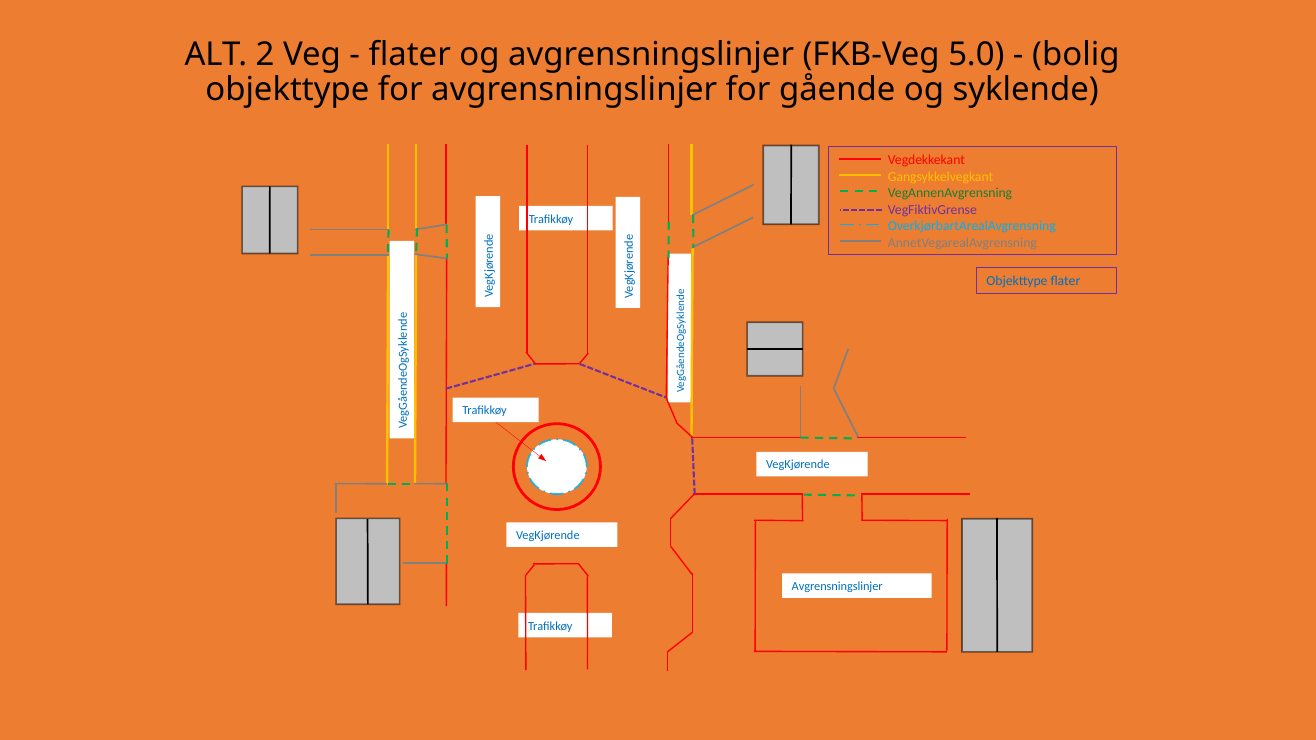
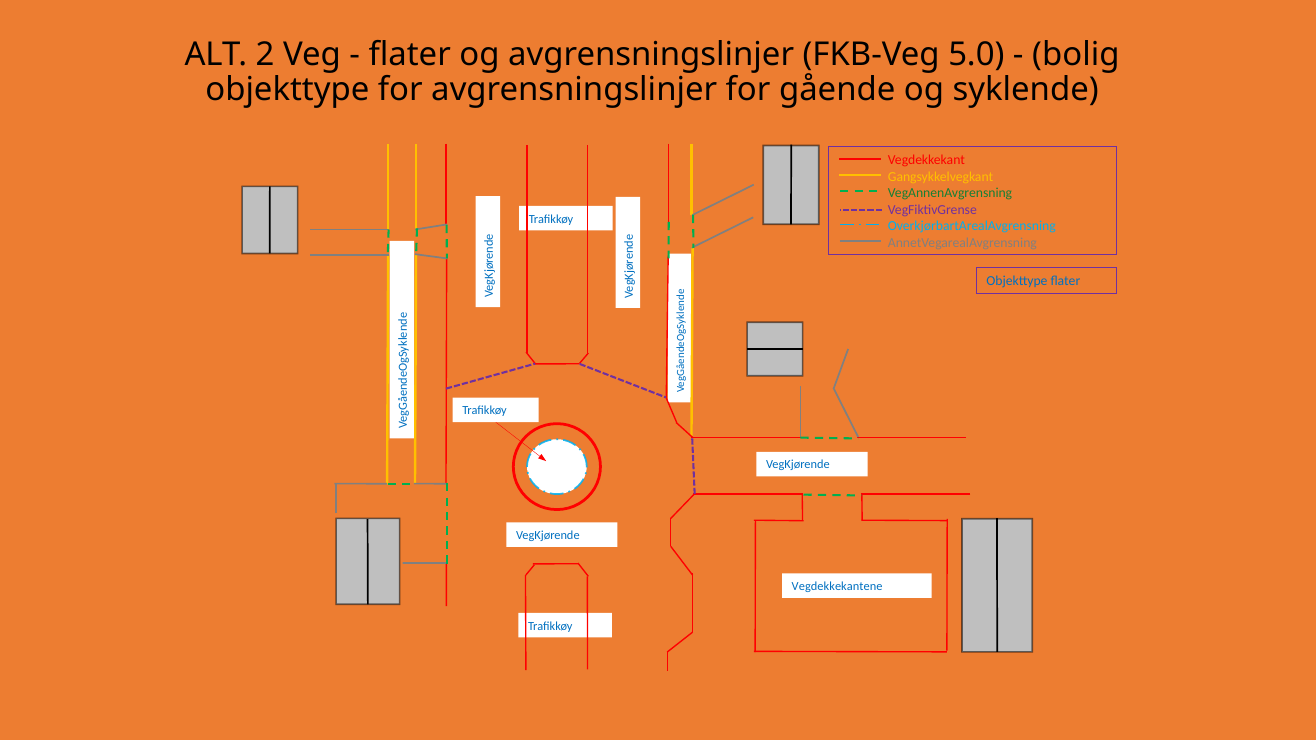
Avgrensningslinjer at (837, 587): Avgrensningslinjer -> Vegdekkekantene
